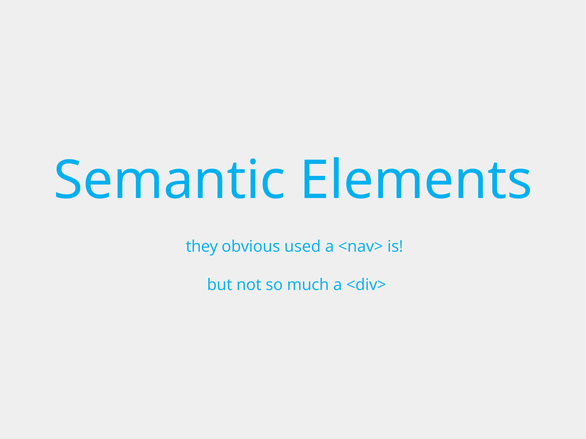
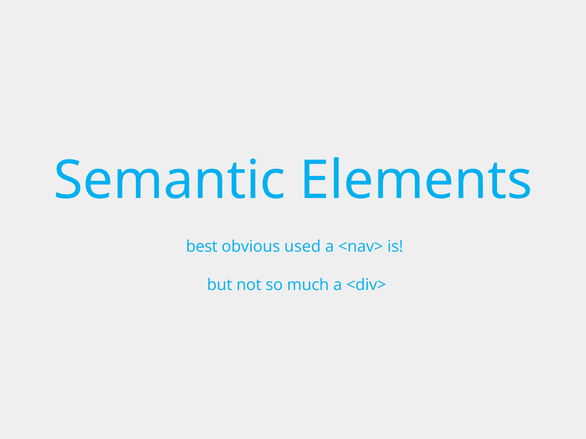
they: they -> best
